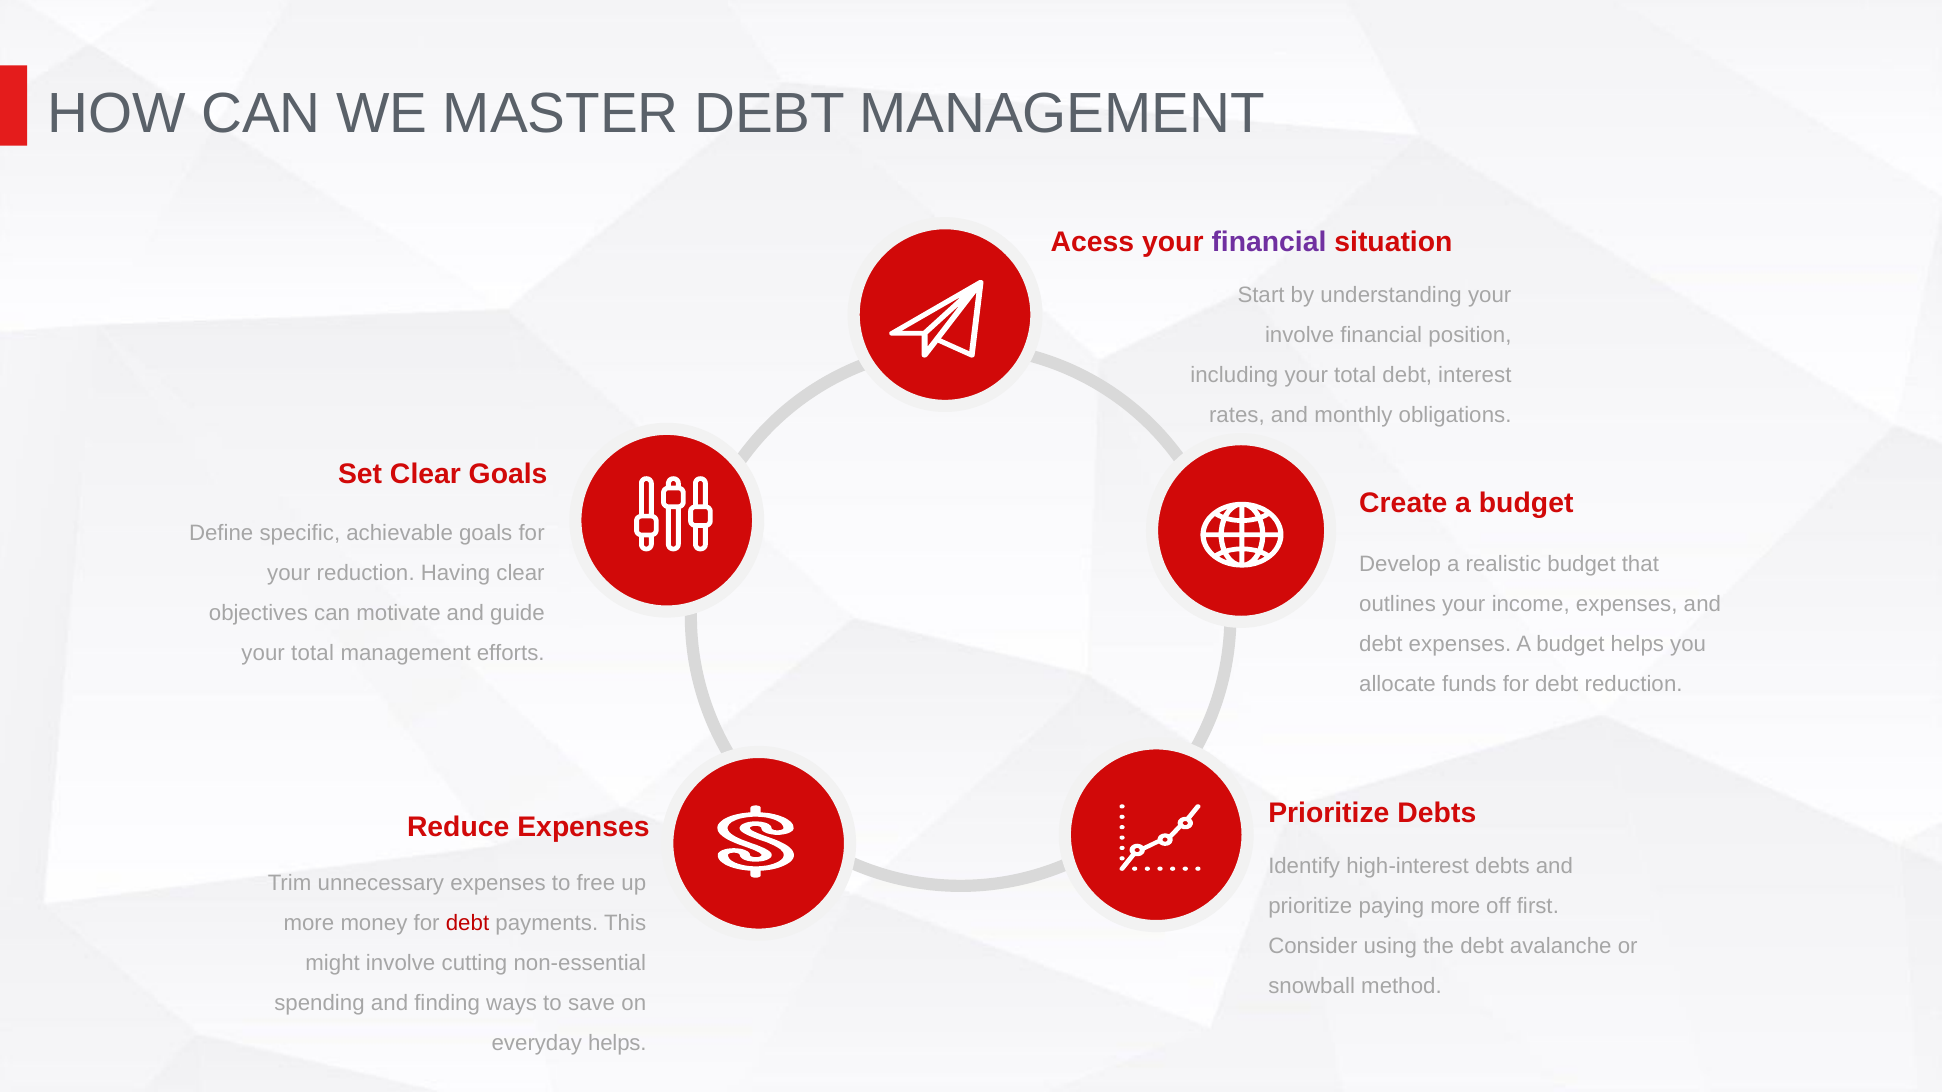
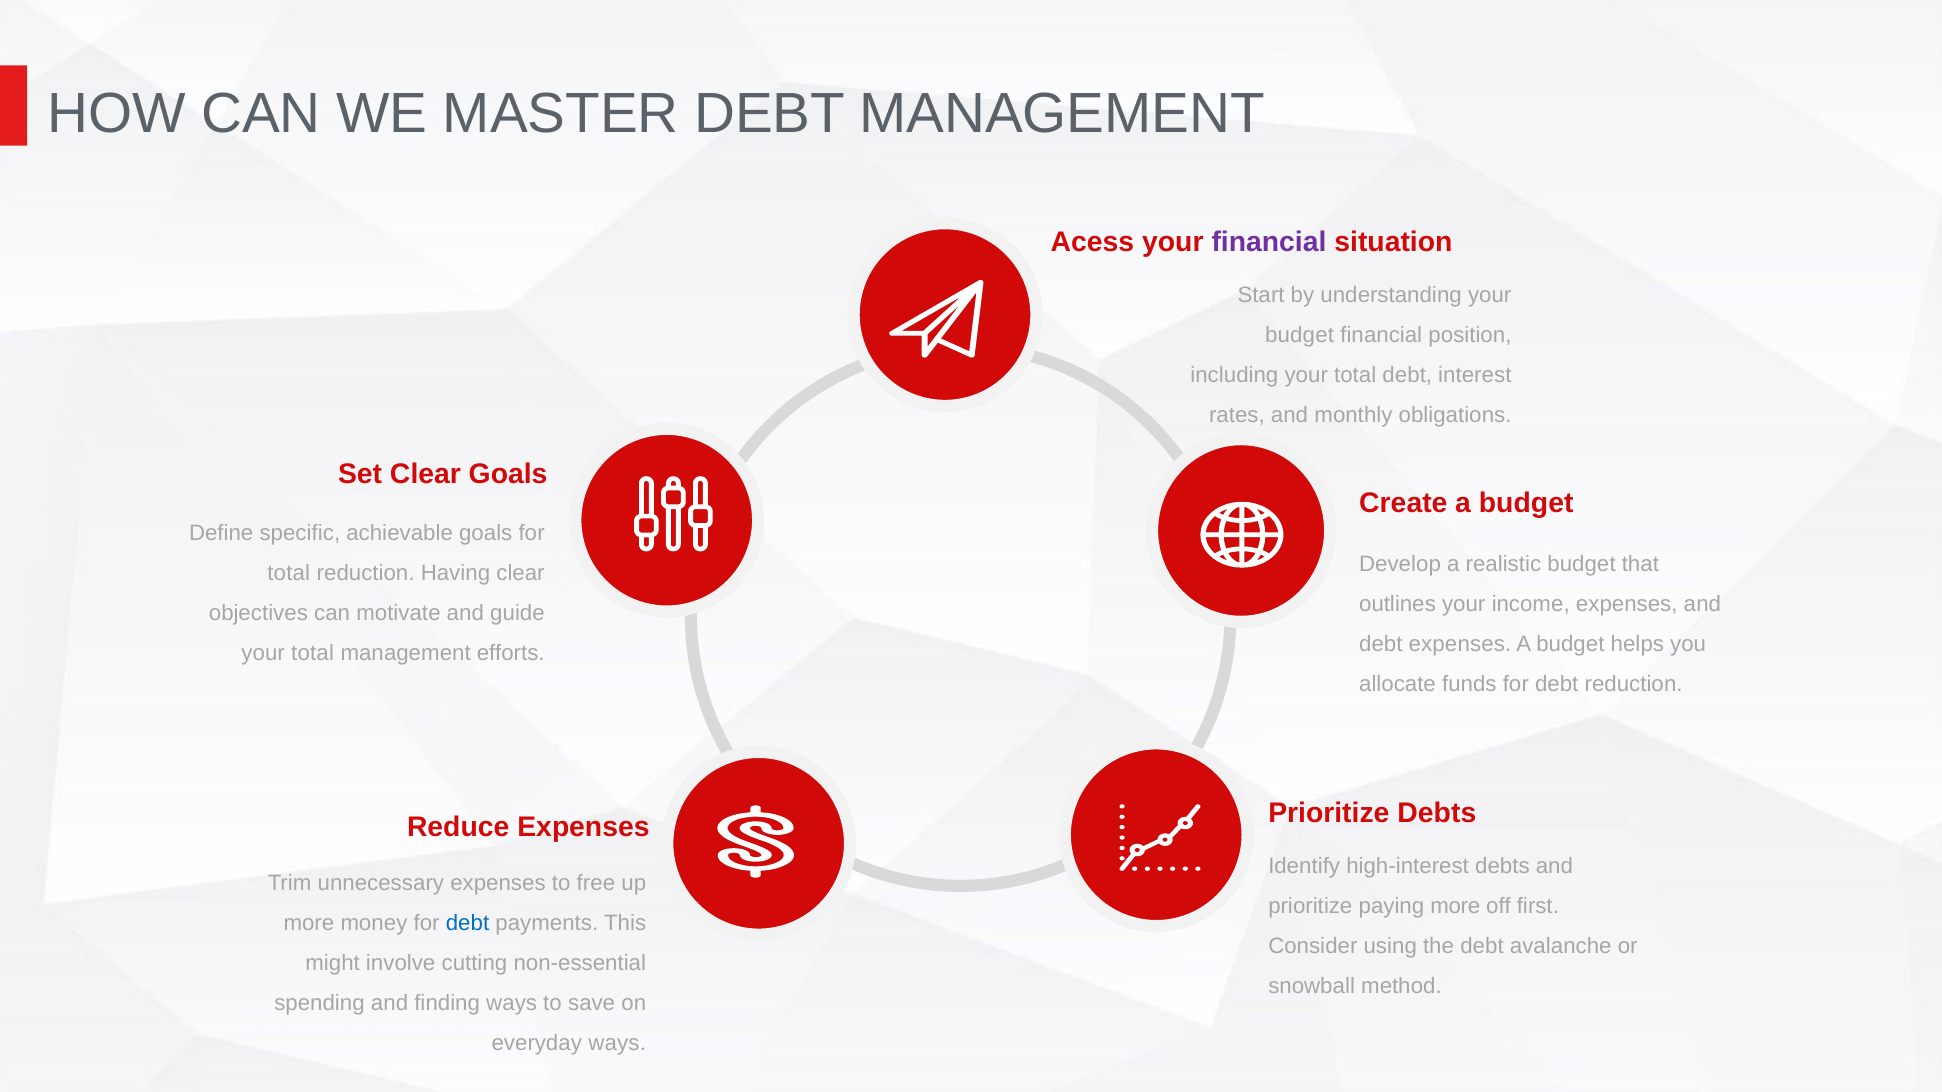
involve at (1300, 335): involve -> budget
your at (289, 573): your -> total
debt at (467, 924) colour: red -> blue
everyday helps: helps -> ways
